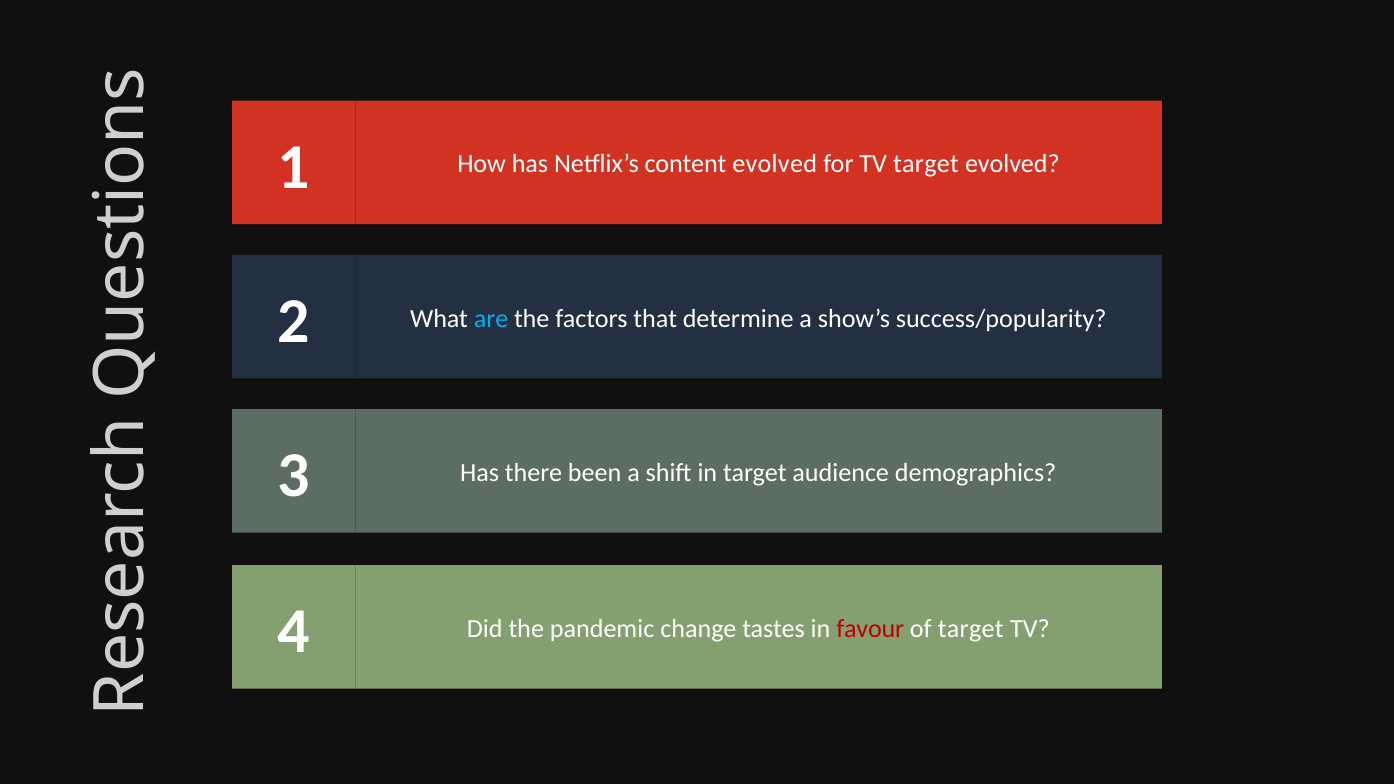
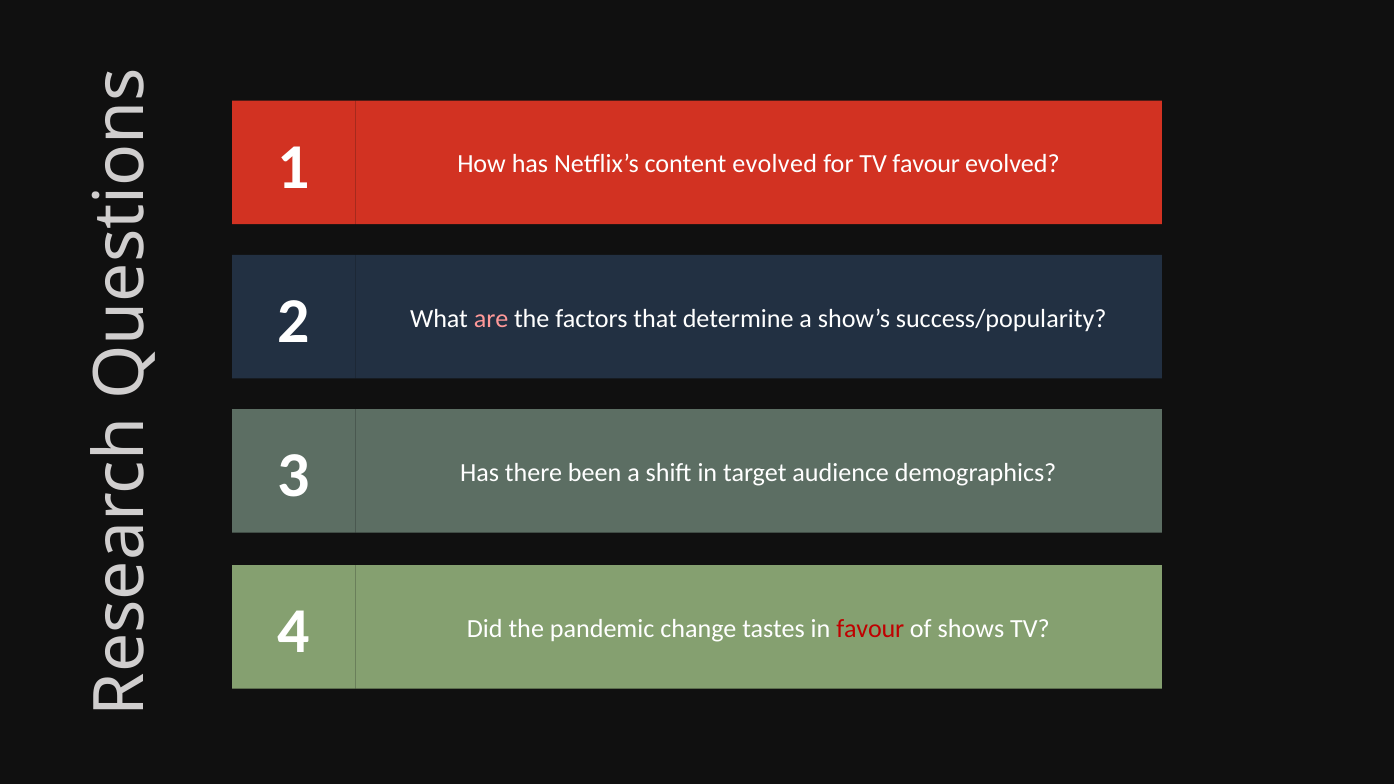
TV target: target -> favour
are colour: light blue -> pink
of target: target -> shows
